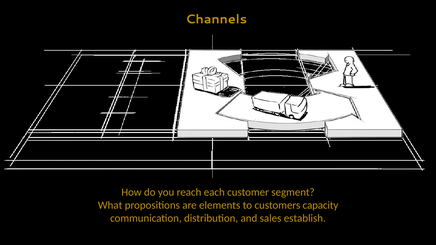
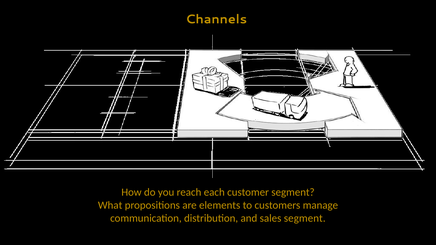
capacity: capacity -> manage
sales establish: establish -> segment
